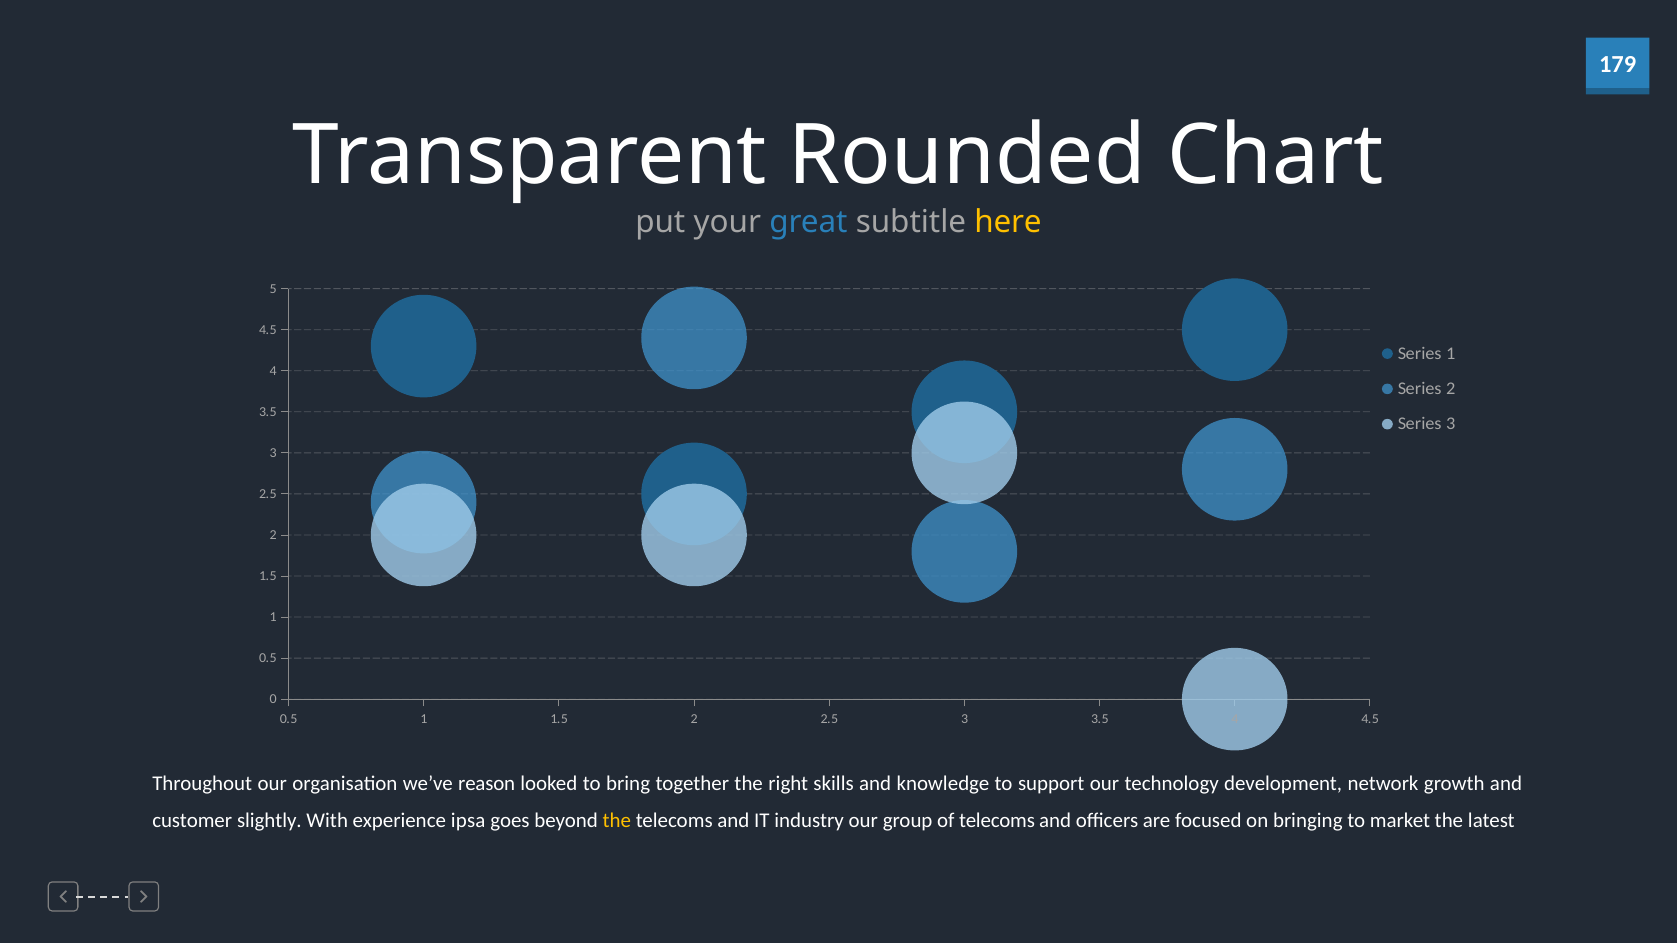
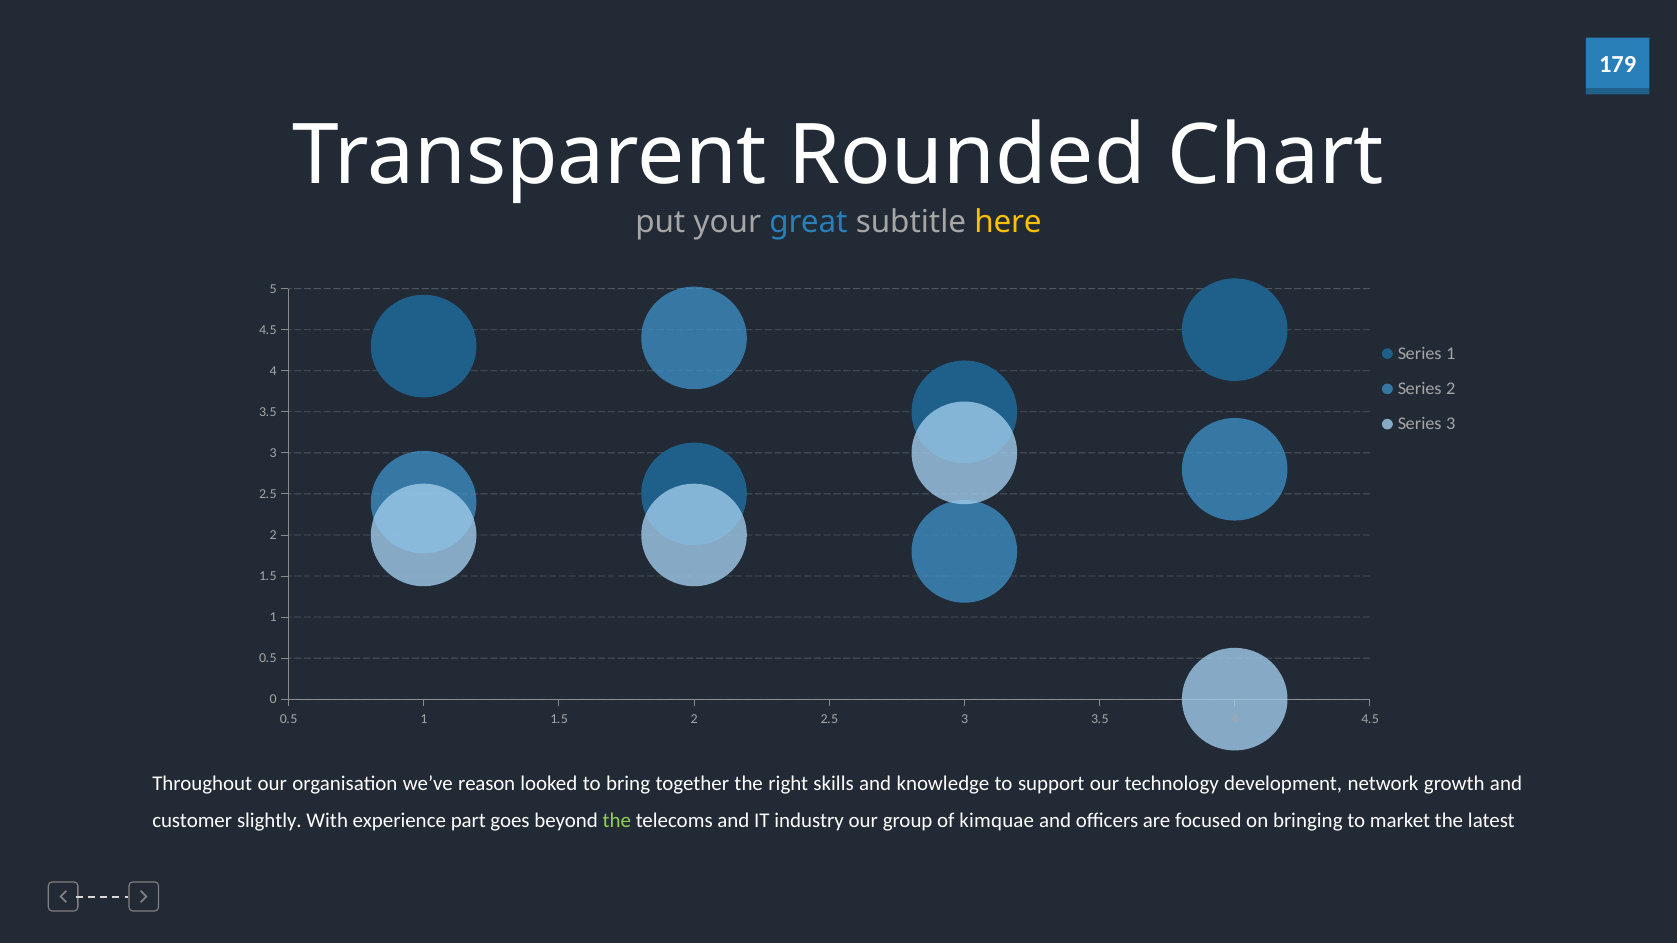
ipsa: ipsa -> part
the at (617, 821) colour: yellow -> light green
of telecoms: telecoms -> kimquae
